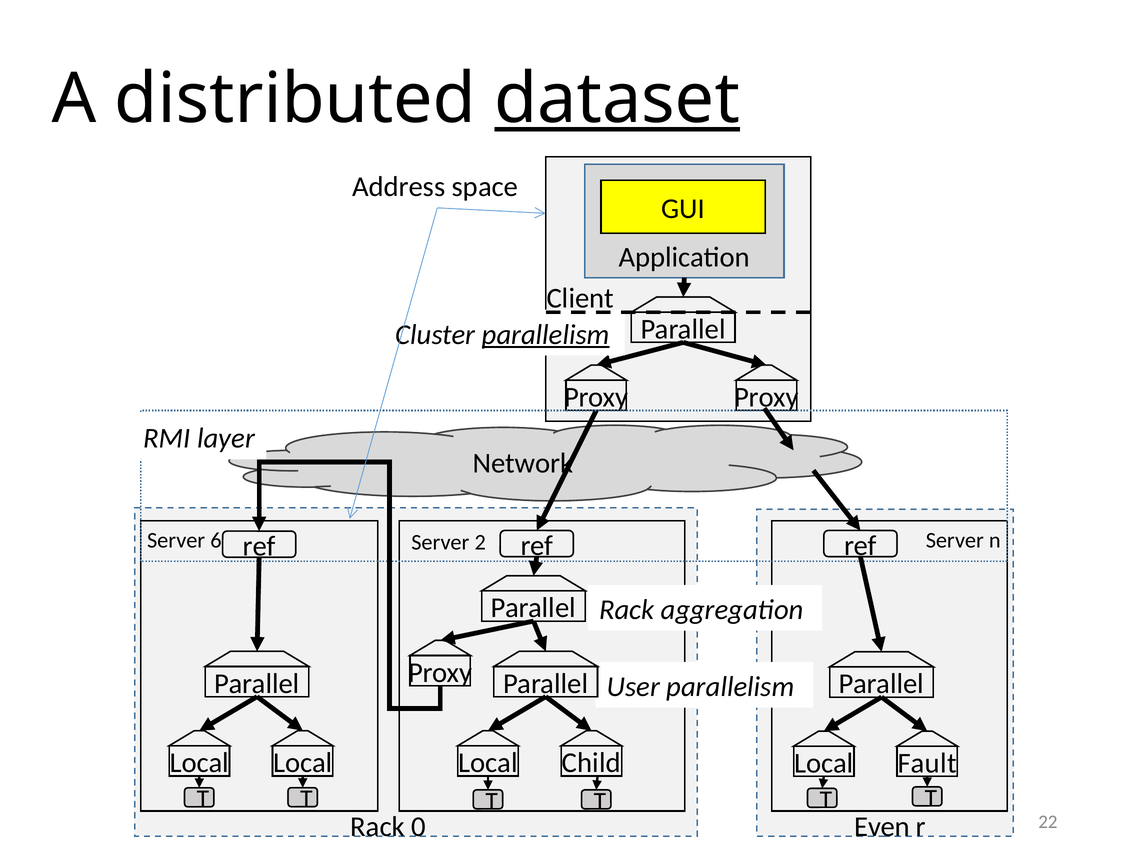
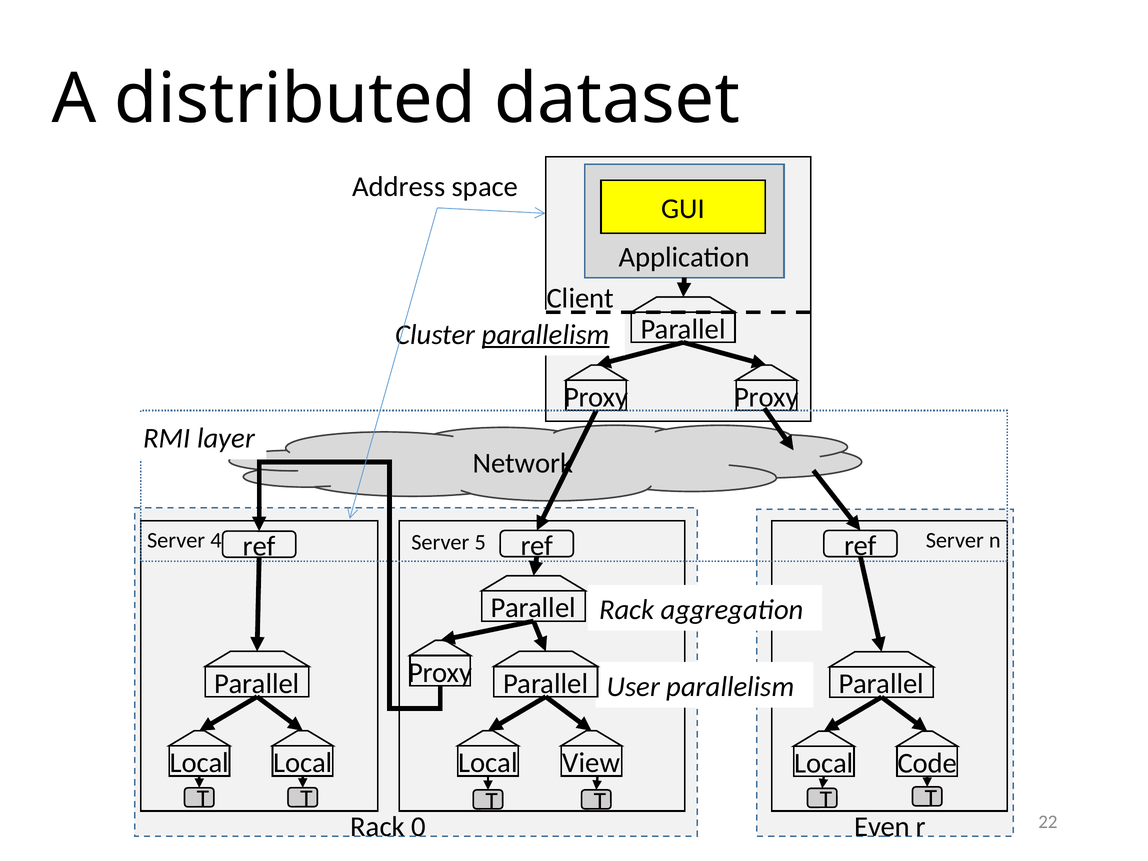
dataset underline: present -> none
6: 6 -> 4
2: 2 -> 5
Child: Child -> View
Fault: Fault -> Code
